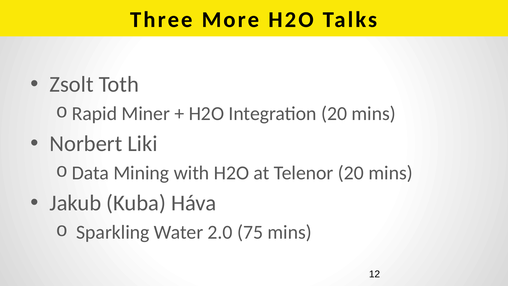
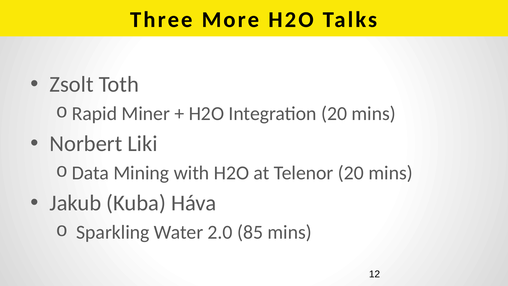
75: 75 -> 85
